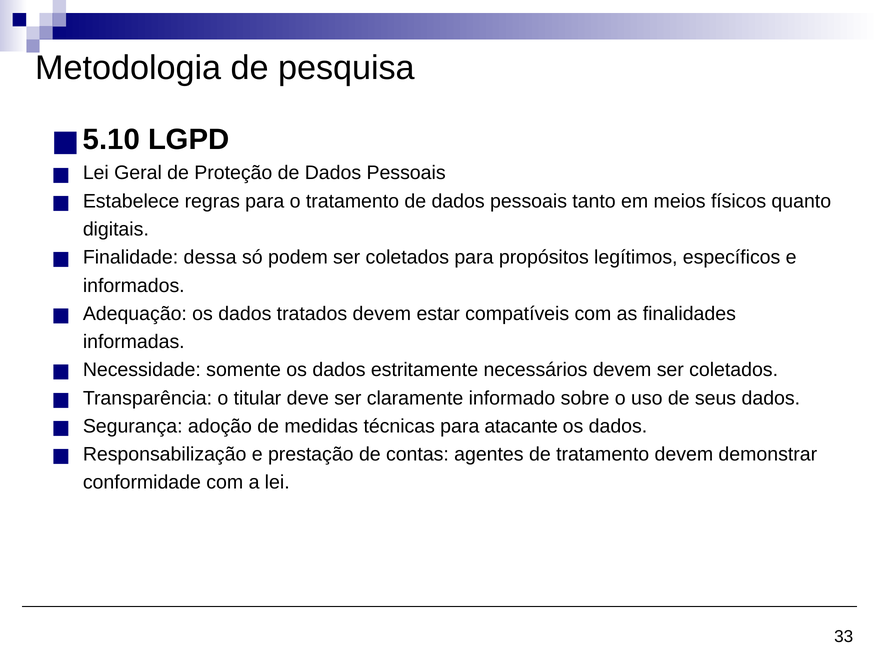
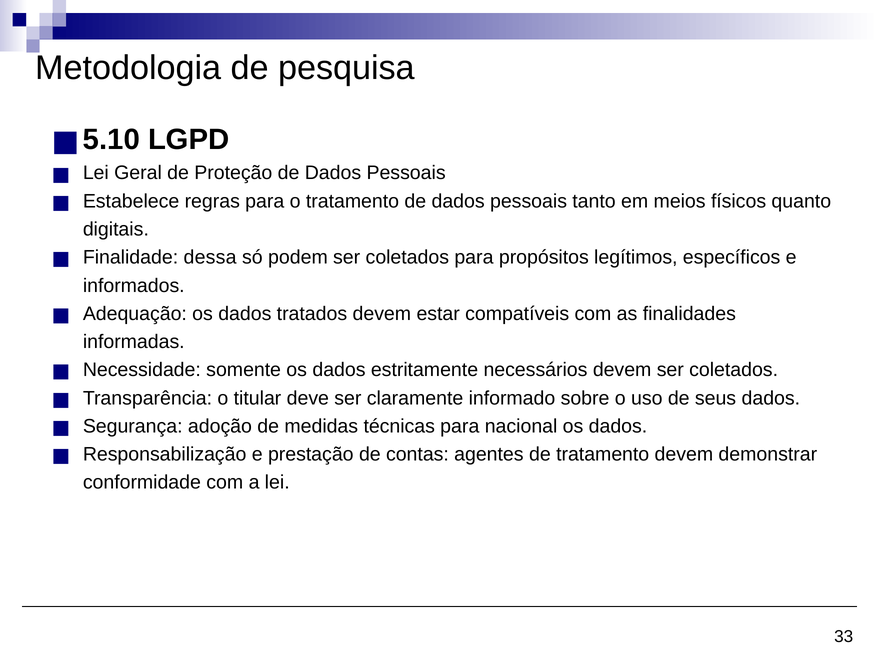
atacante: atacante -> nacional
